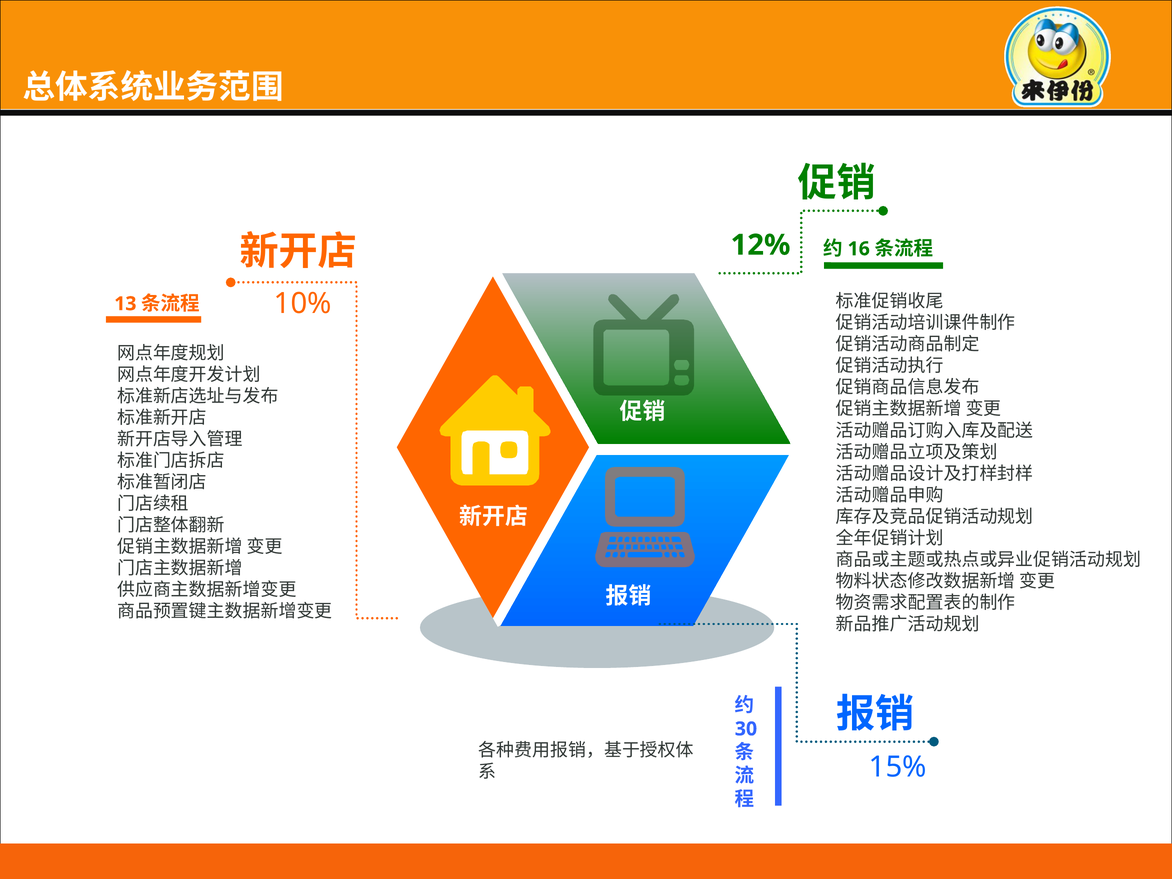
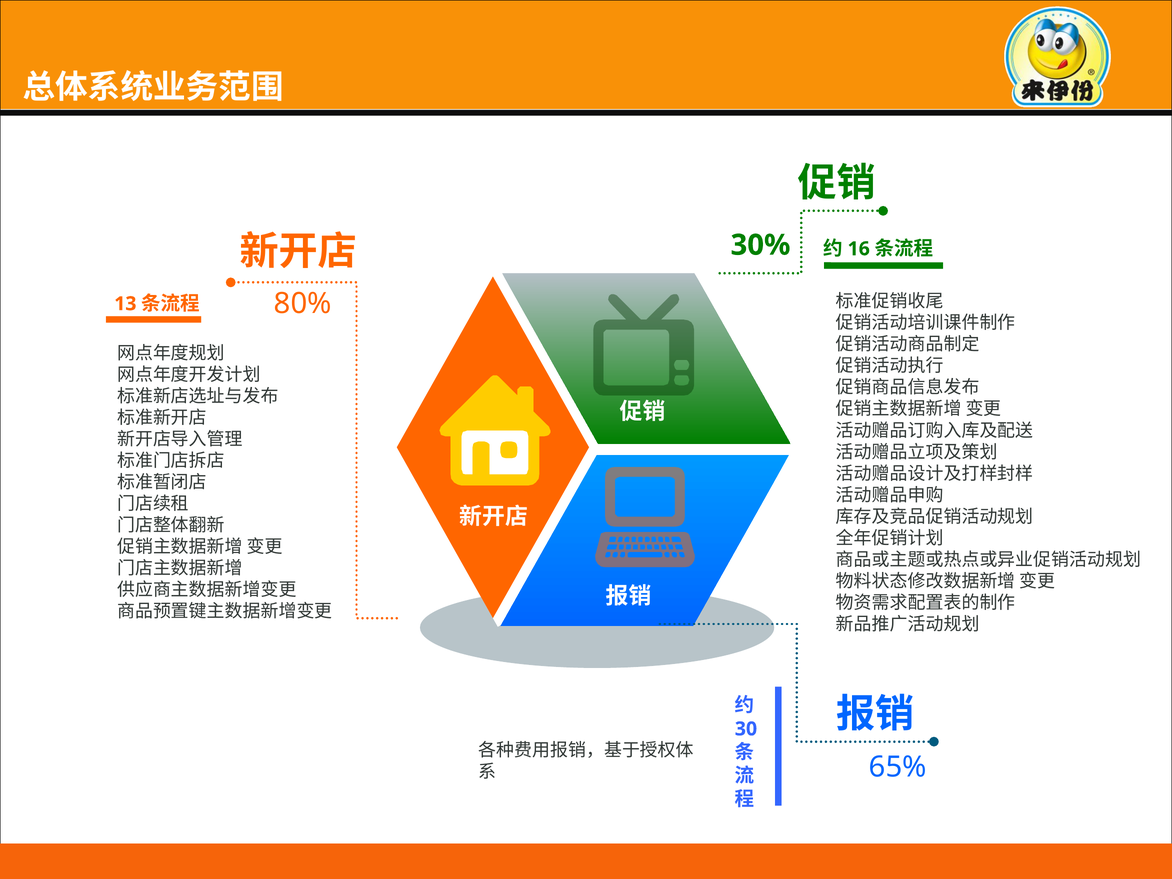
12%: 12% -> 30%
10%: 10% -> 80%
15%: 15% -> 65%
